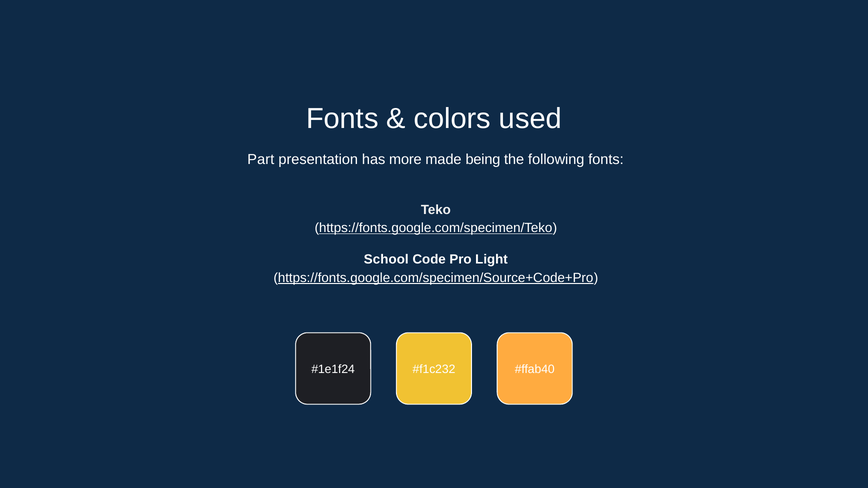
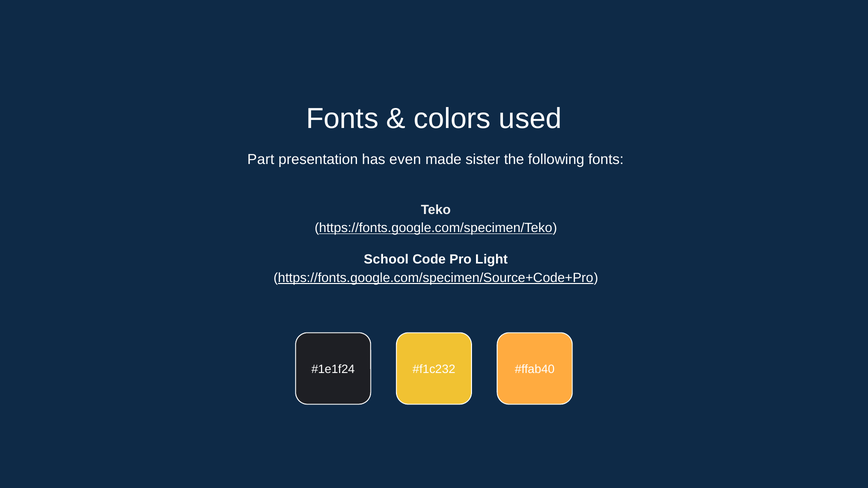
more: more -> even
being: being -> sister
